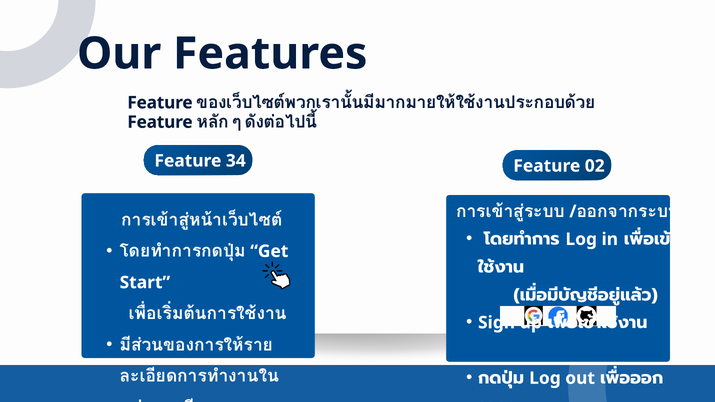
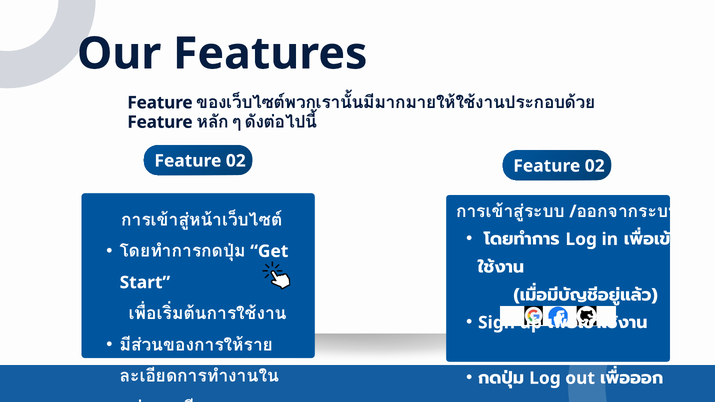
34 at (236, 161): 34 -> 02
